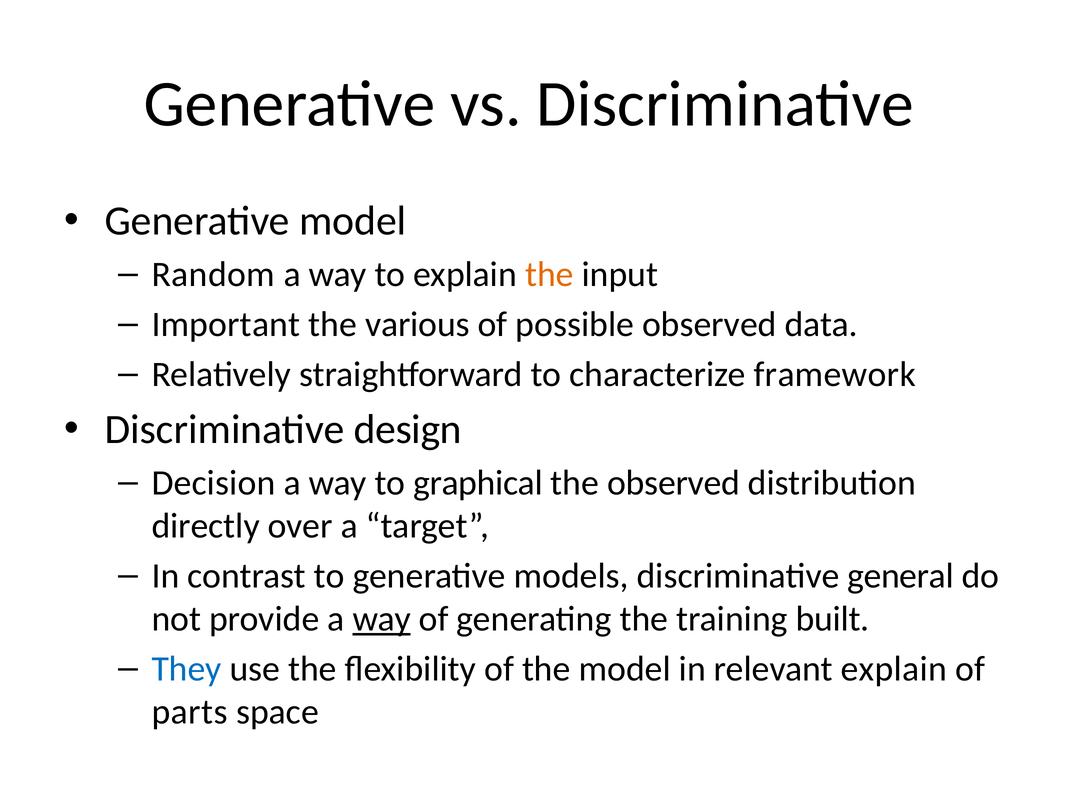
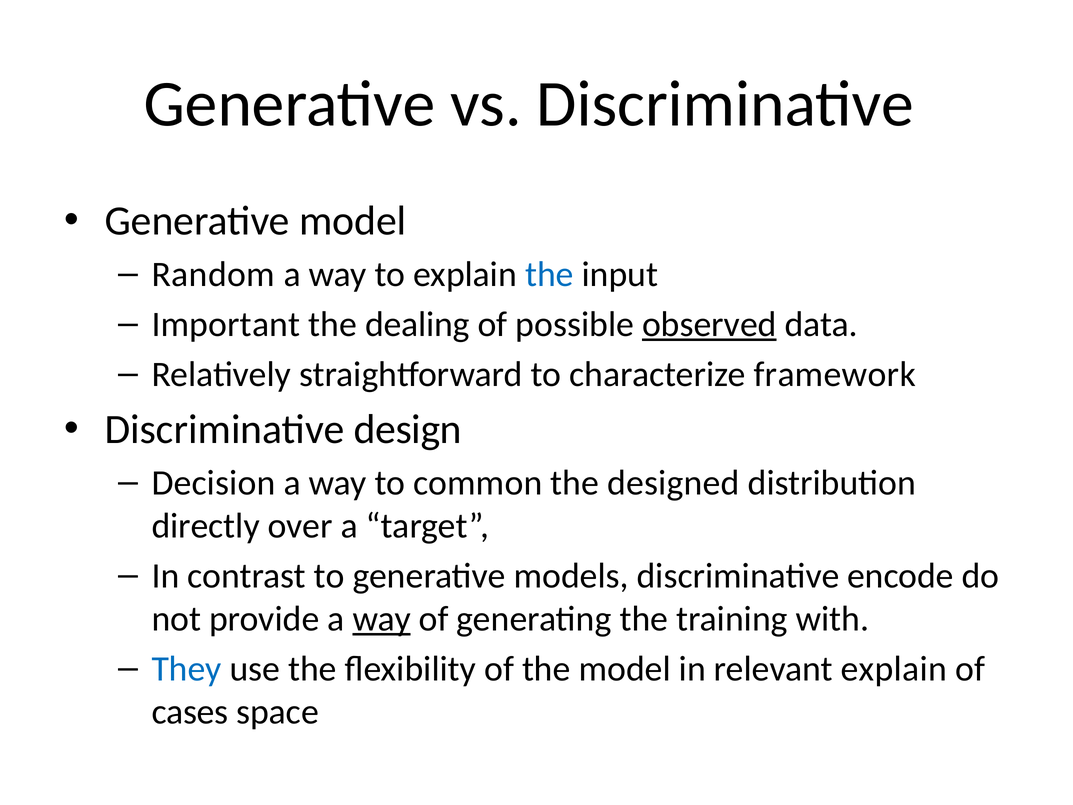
the at (549, 274) colour: orange -> blue
various: various -> dealing
observed at (709, 324) underline: none -> present
graphical: graphical -> common
the observed: observed -> designed
general: general -> encode
built: built -> with
parts: parts -> cases
